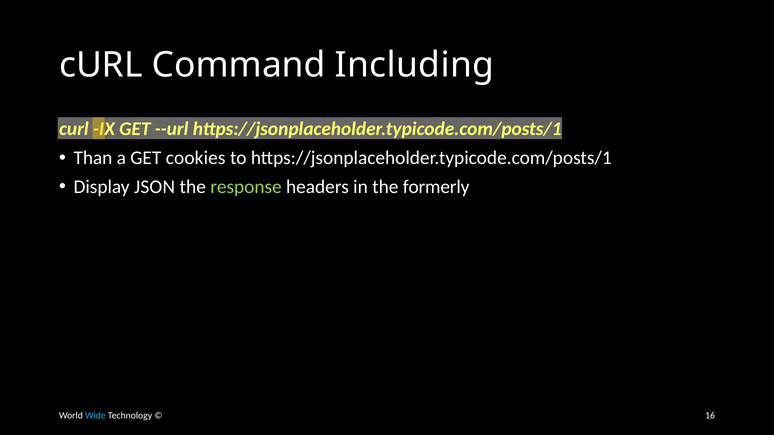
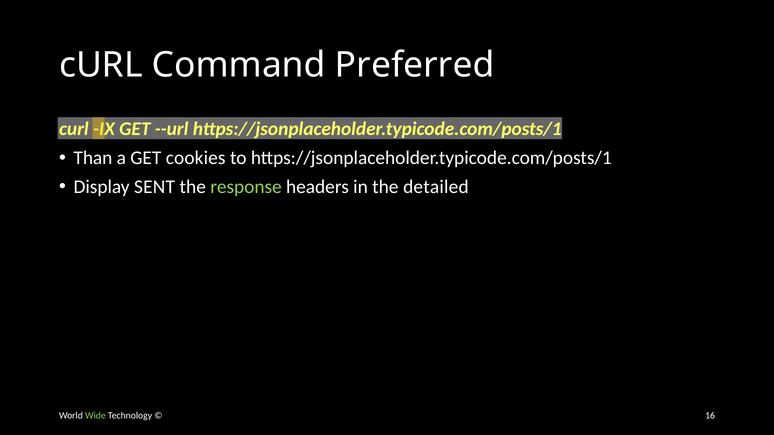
Including: Including -> Preferred
JSON: JSON -> SENT
formerly: formerly -> detailed
Wide colour: light blue -> light green
